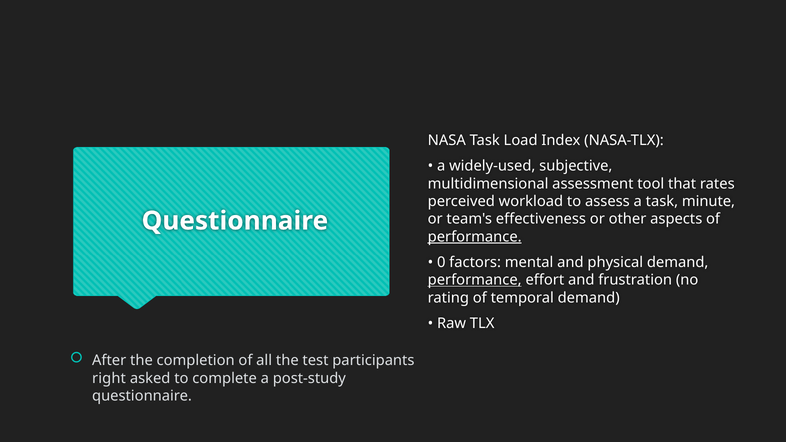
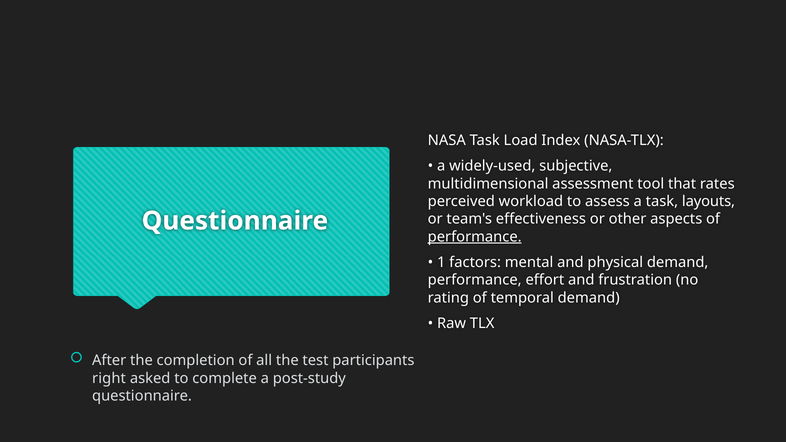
minute: minute -> layouts
0: 0 -> 1
performance at (475, 280) underline: present -> none
